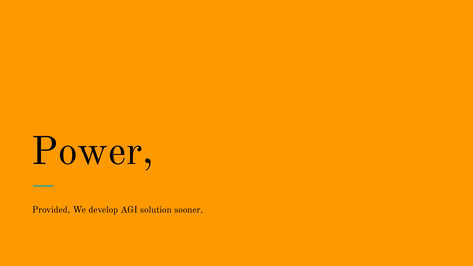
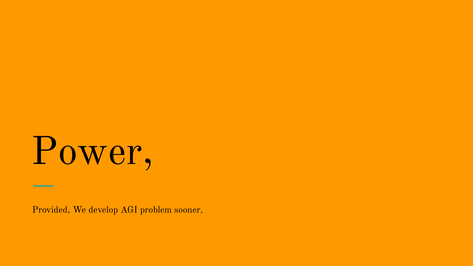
solution: solution -> problem
